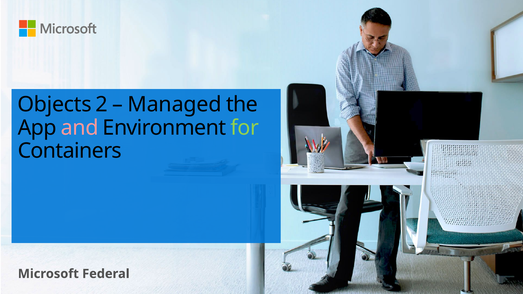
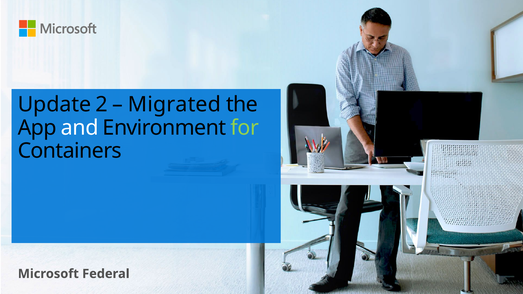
Objects: Objects -> Update
Managed: Managed -> Migrated
and colour: pink -> white
